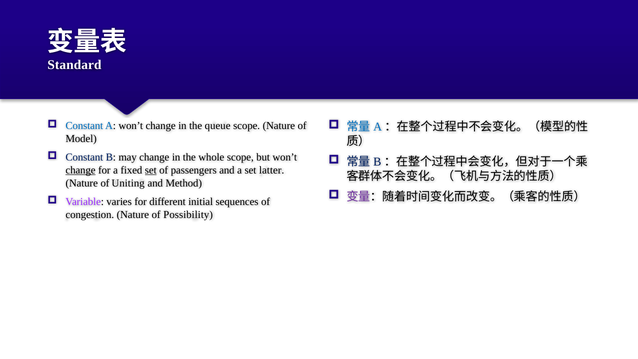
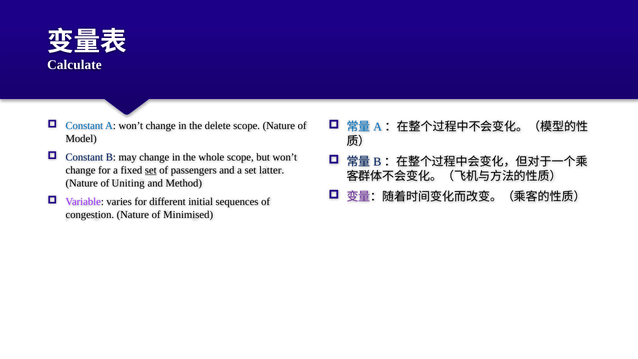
Standard: Standard -> Calculate
queue: queue -> delete
change at (81, 170) underline: present -> none
Possibility: Possibility -> Minimised
